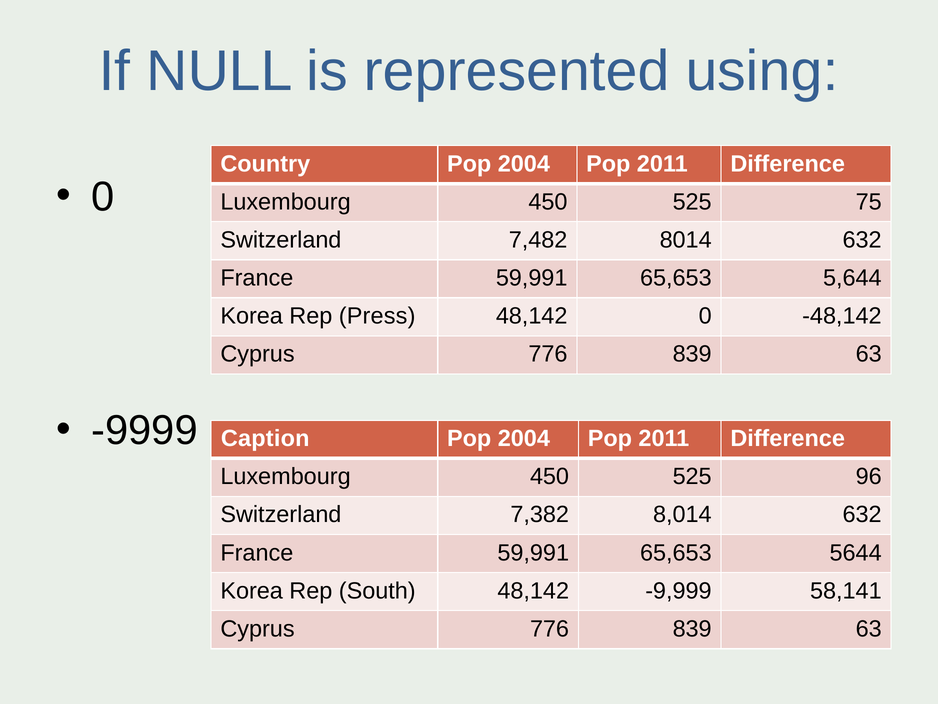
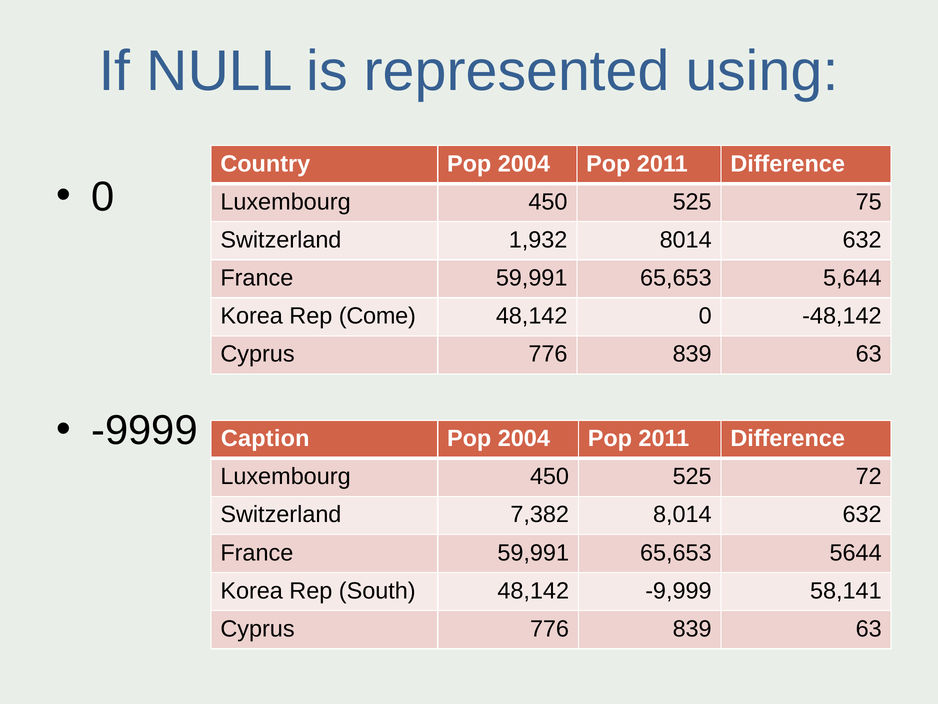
7,482: 7,482 -> 1,932
Press: Press -> Come
96: 96 -> 72
